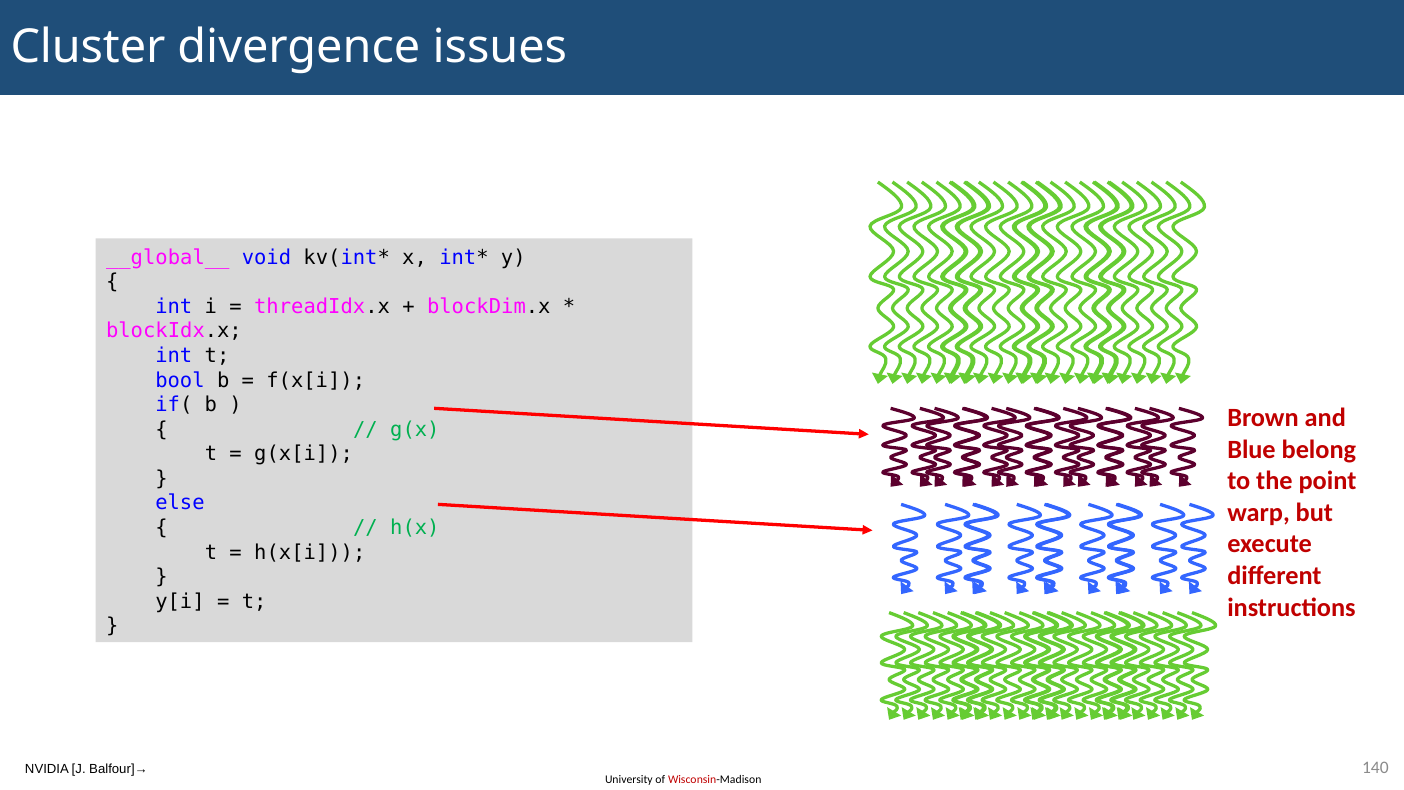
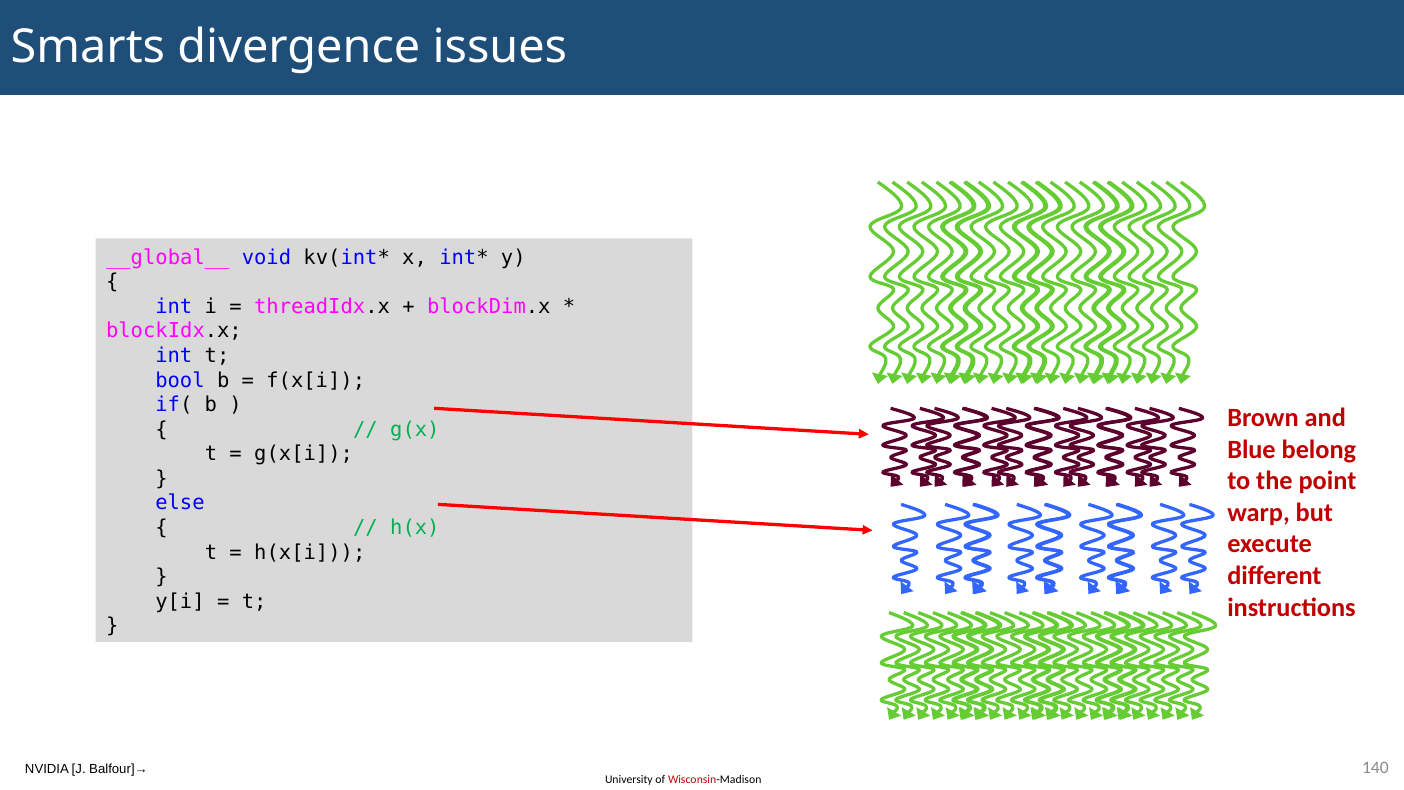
Cluster: Cluster -> Smarts
